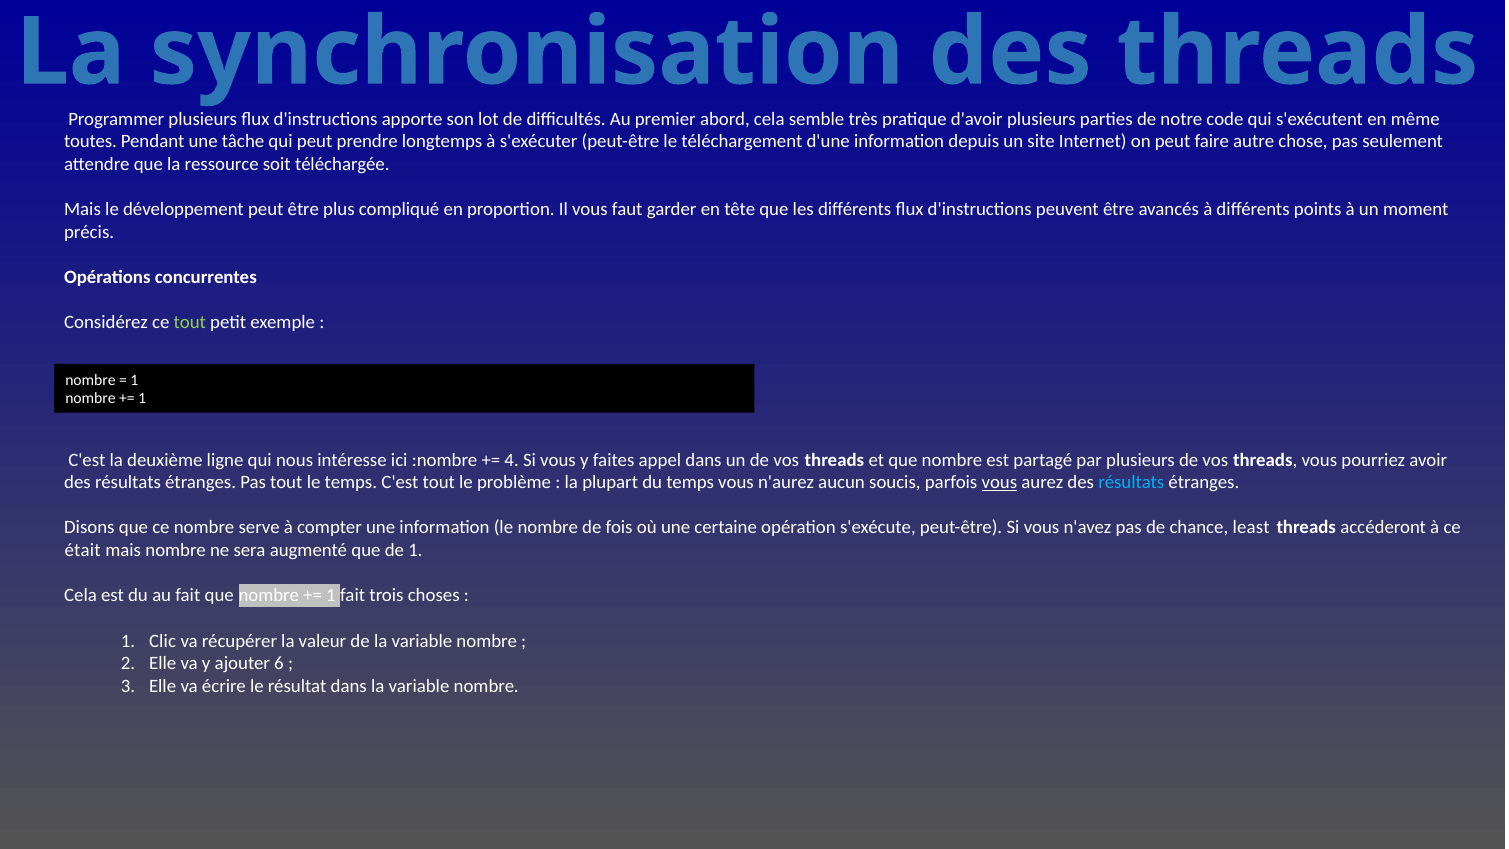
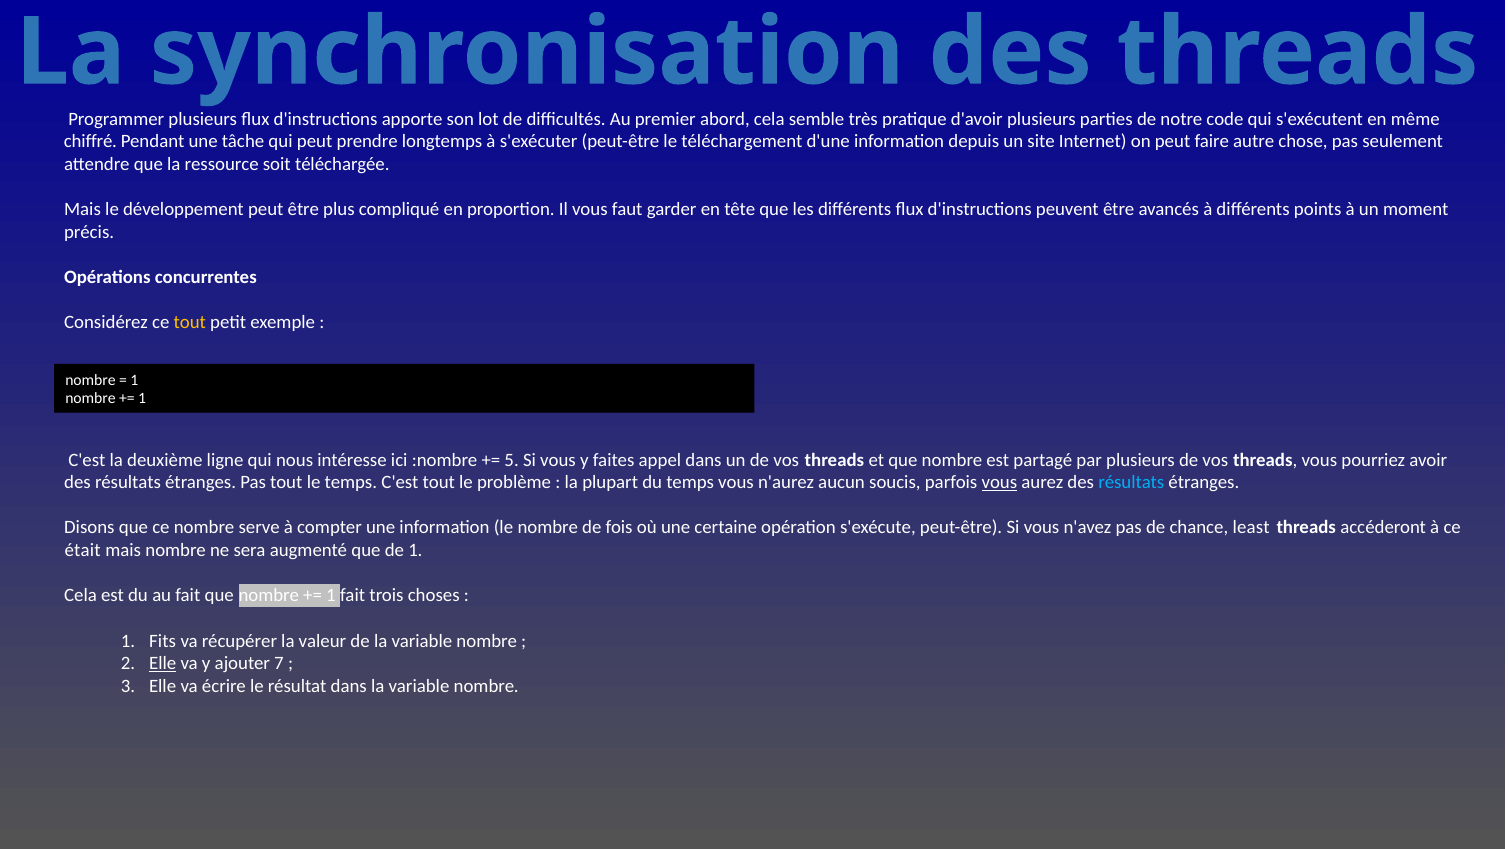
toutes: toutes -> chiffré
tout at (190, 323) colour: light green -> yellow
4: 4 -> 5
Clic: Clic -> Fits
Elle at (163, 663) underline: none -> present
6: 6 -> 7
